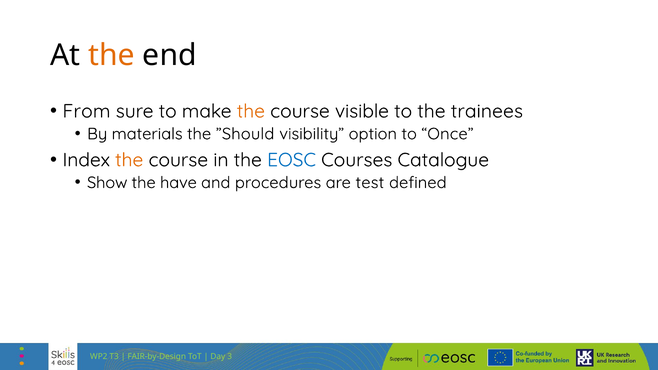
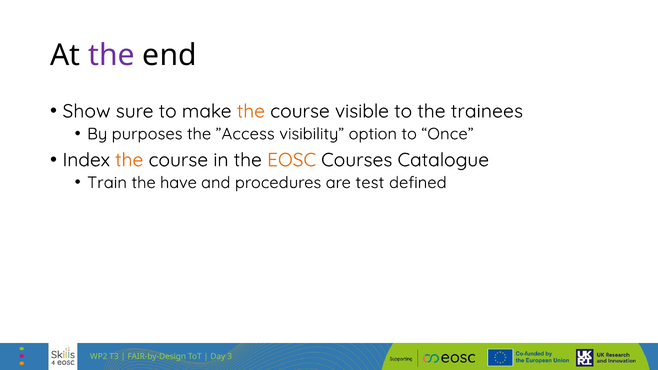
the at (111, 55) colour: orange -> purple
From: From -> Show
materials: materials -> purposes
”Should: ”Should -> ”Access
EOSC colour: blue -> orange
Show: Show -> Train
